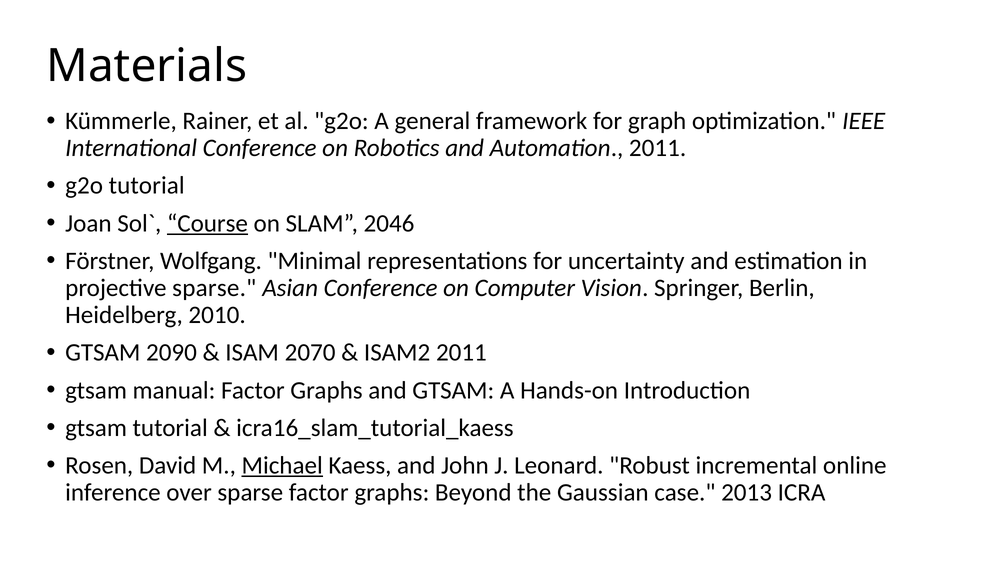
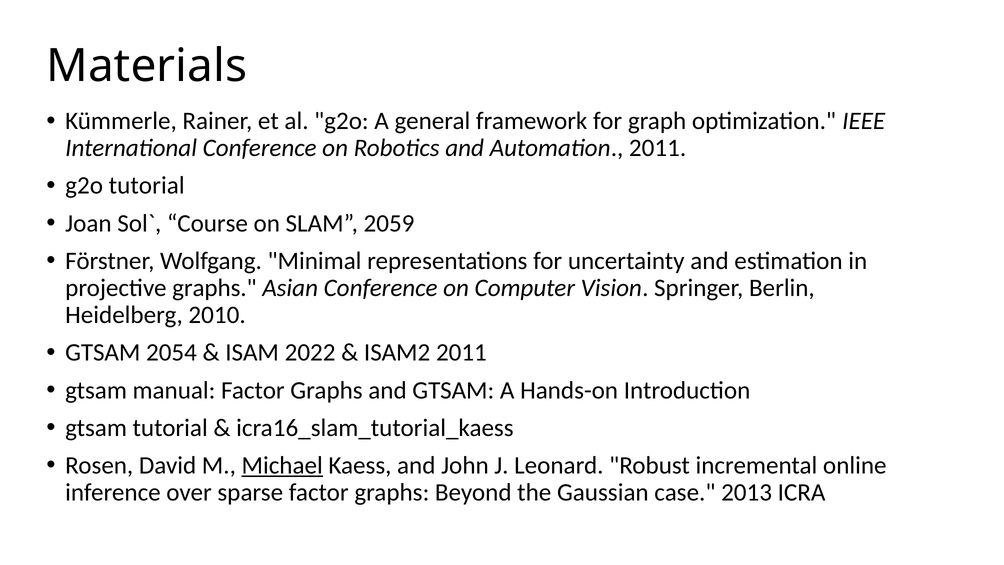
Course underline: present -> none
2046: 2046 -> 2059
projective sparse: sparse -> graphs
2090: 2090 -> 2054
2070: 2070 -> 2022
